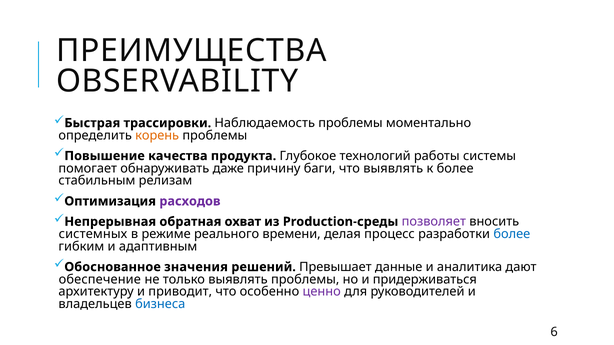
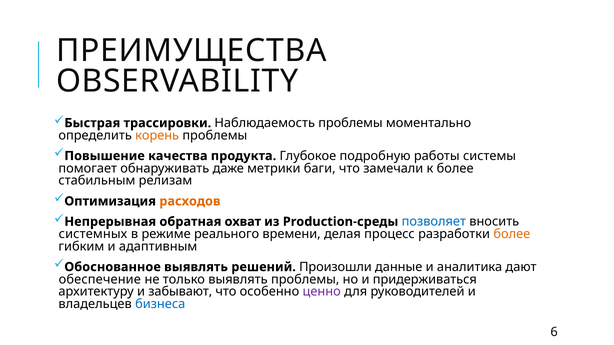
технологий: технологий -> подробную
причину: причину -> метрики
что выявлять: выявлять -> замечали
расходов colour: purple -> orange
позволяет colour: purple -> blue
более at (512, 234) colour: blue -> orange
Обоснованное значения: значения -> выявлять
Превышает: Превышает -> Произошли
приводит: приводит -> забывают
